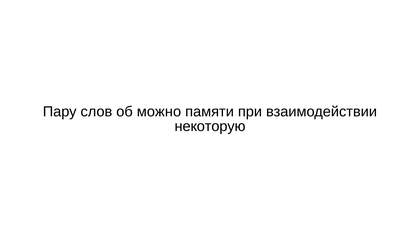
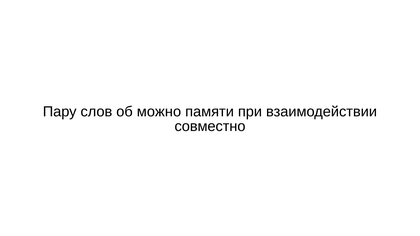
некоторую: некоторую -> совместно
